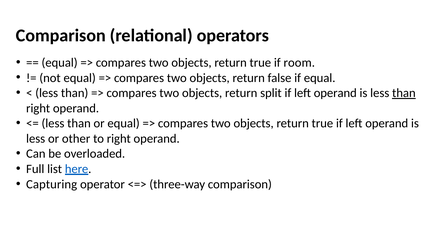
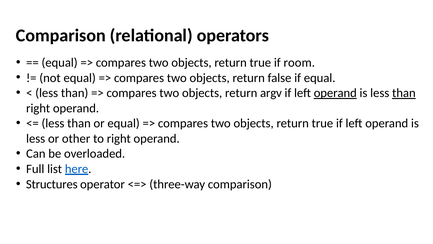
split: split -> argv
operand at (335, 93) underline: none -> present
Capturing: Capturing -> Structures
